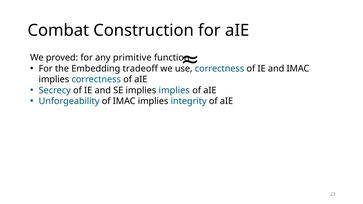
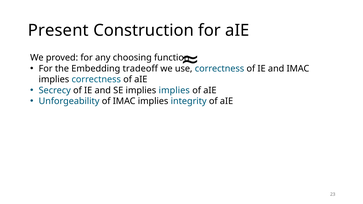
Combat: Combat -> Present
primitive: primitive -> choosing
